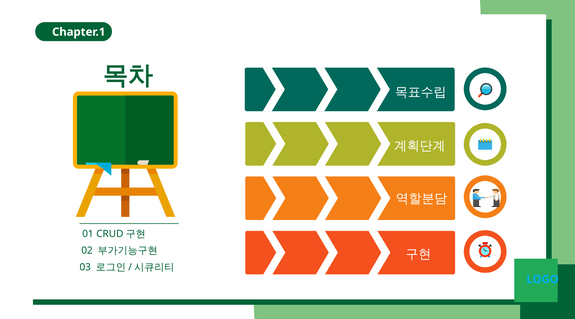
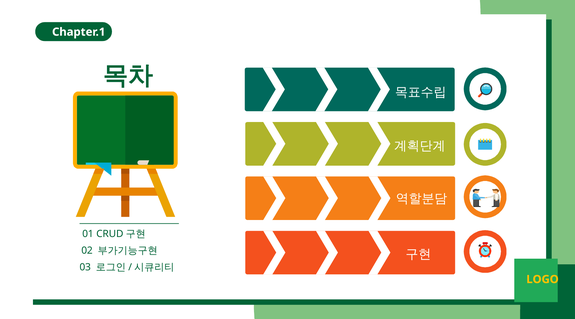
LOGO colour: light blue -> yellow
